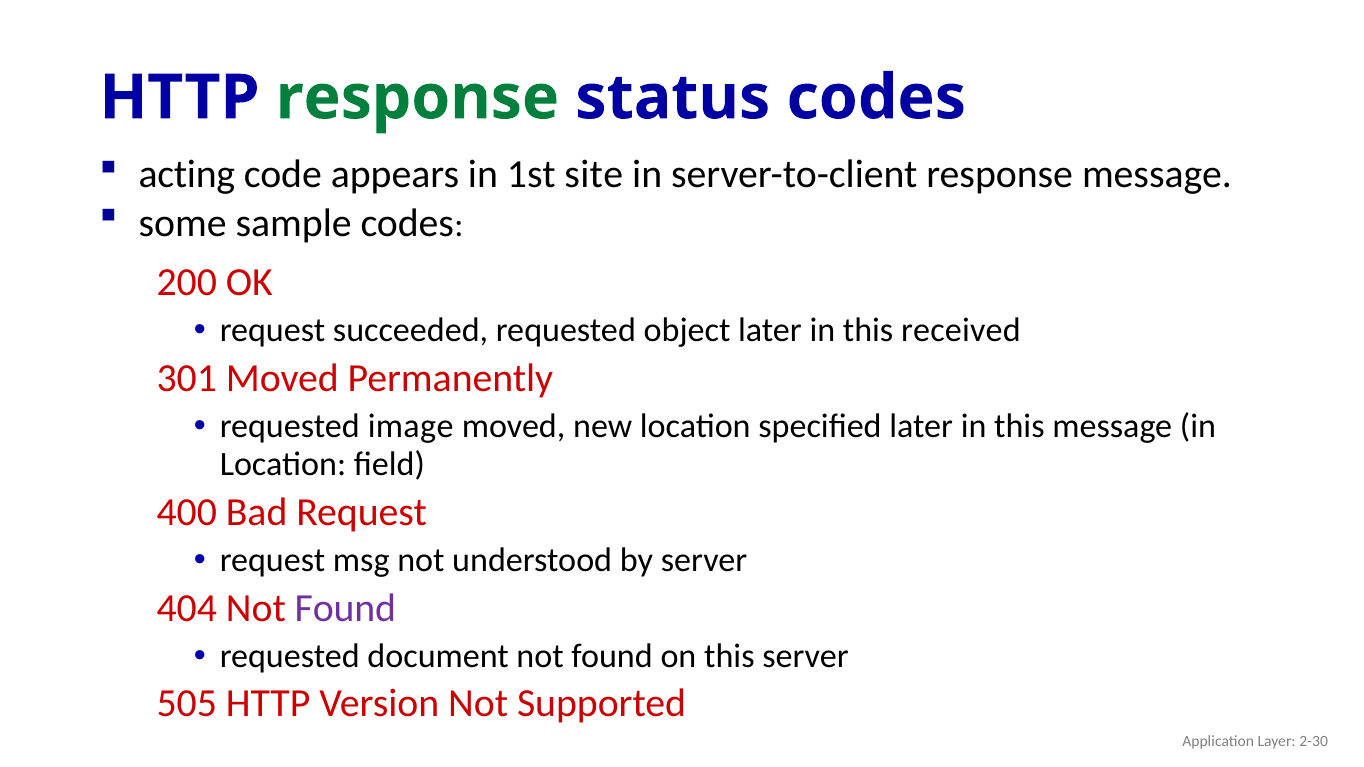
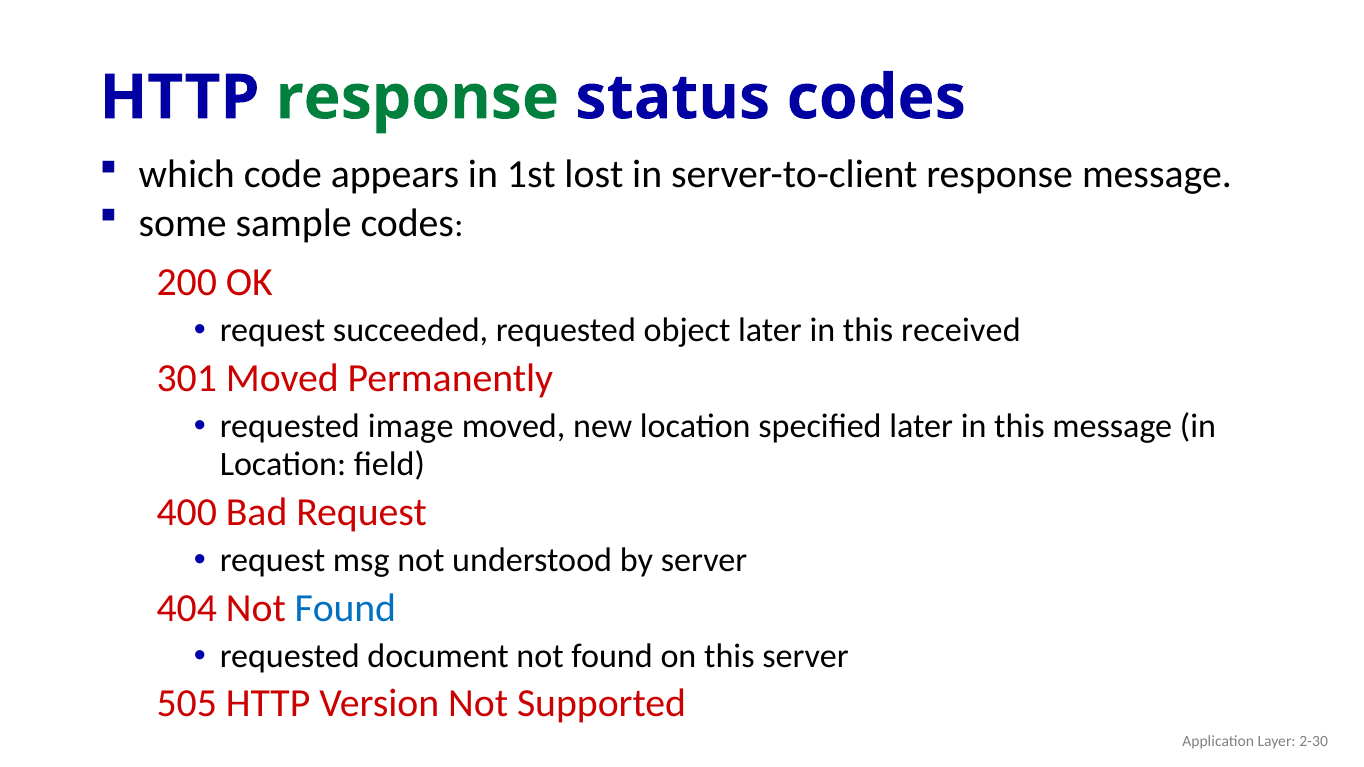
acting: acting -> which
site: site -> lost
Found at (345, 608) colour: purple -> blue
